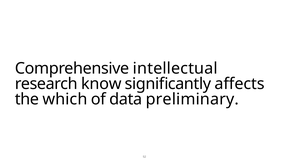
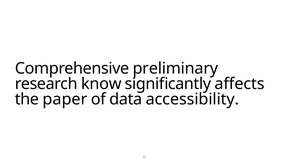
intellectual: intellectual -> preliminary
which: which -> paper
preliminary: preliminary -> accessibility
